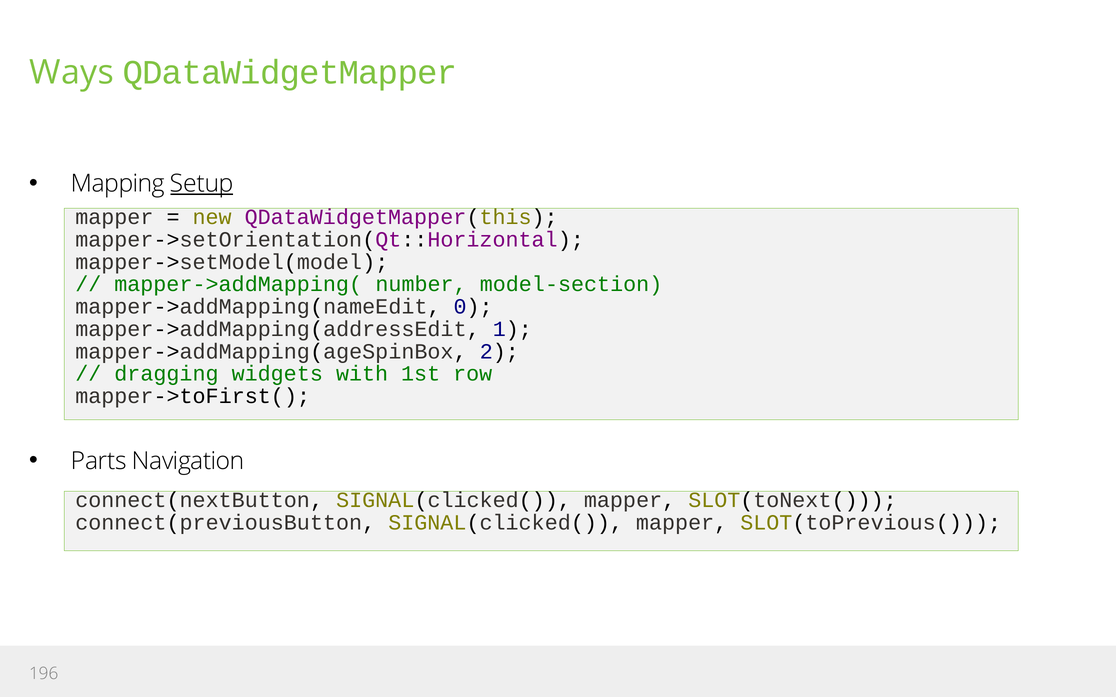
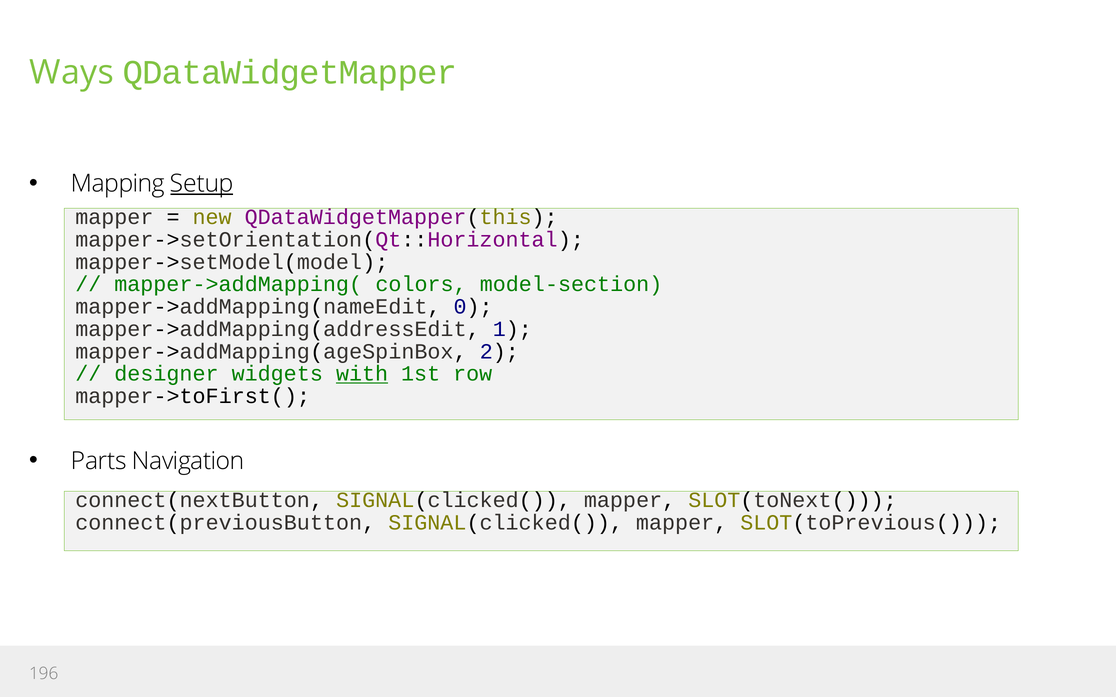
number: number -> colors
dragging: dragging -> designer
with underline: none -> present
